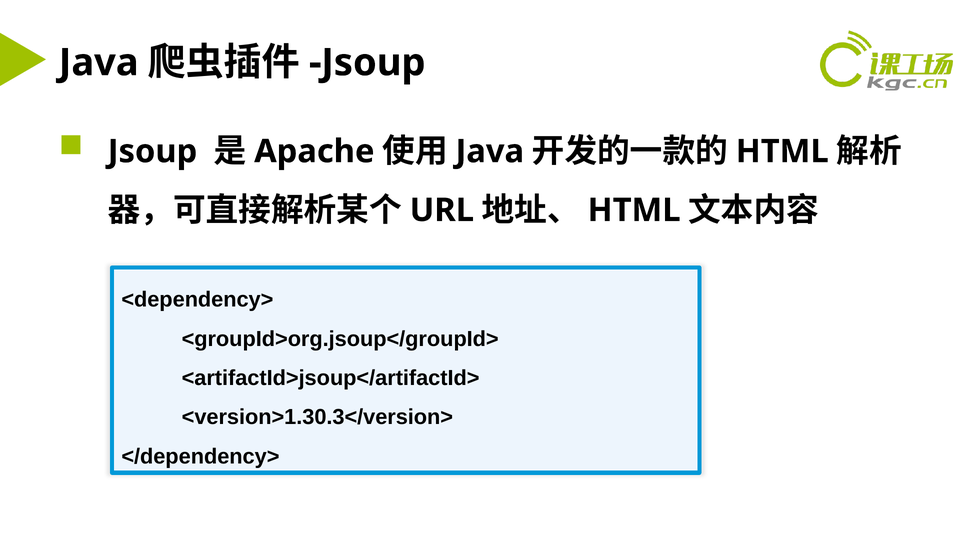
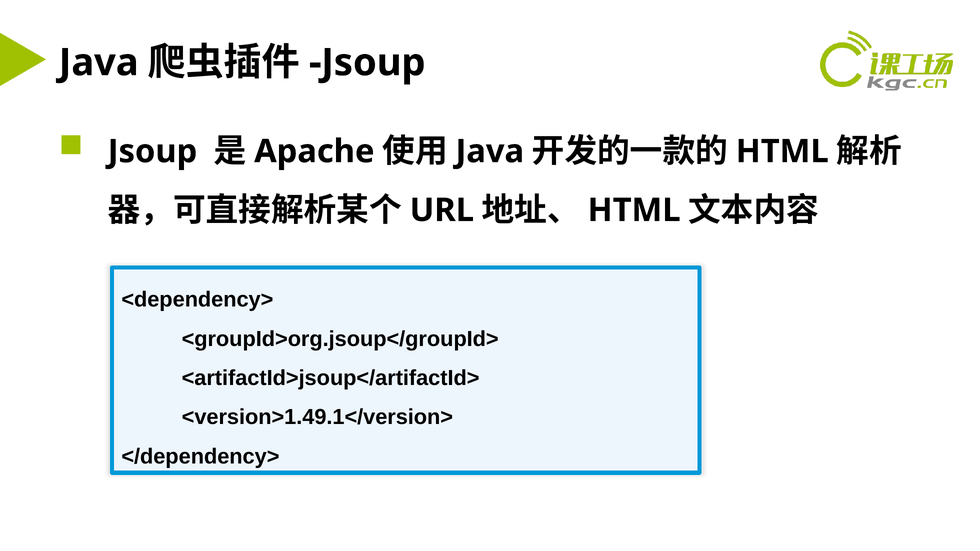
<version>1.30.3</version>: <version>1.30.3</version> -> <version>1.49.1</version>
